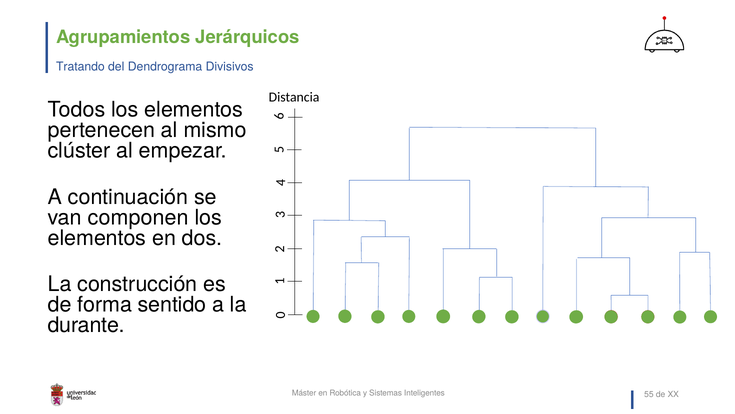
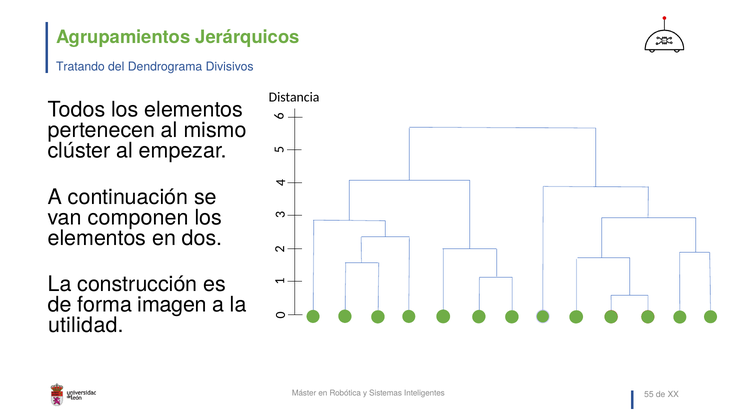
sentido: sentido -> imagen
durante: durante -> utilidad
